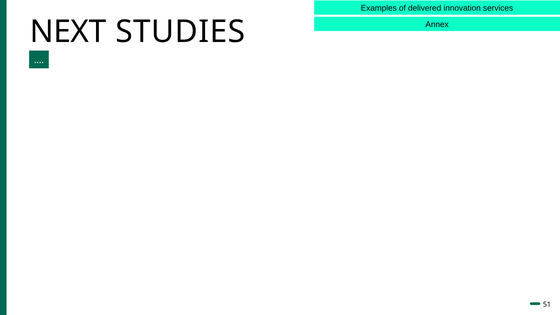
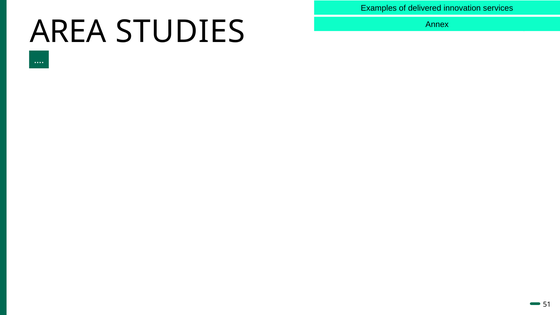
NEXT: NEXT -> AREA
